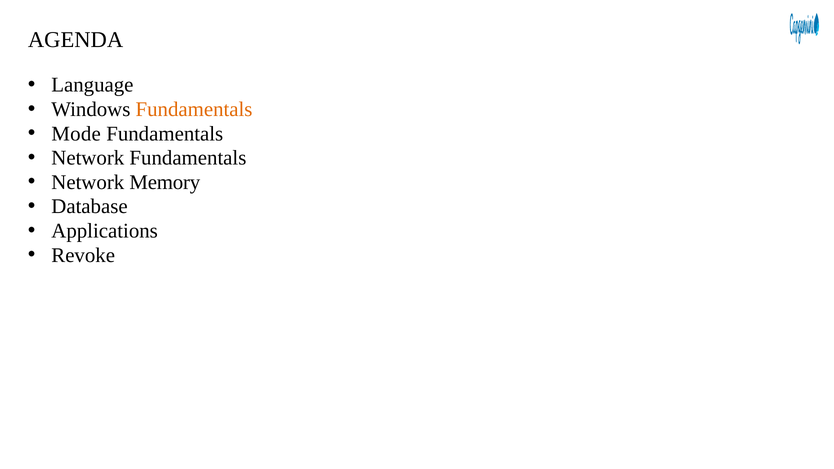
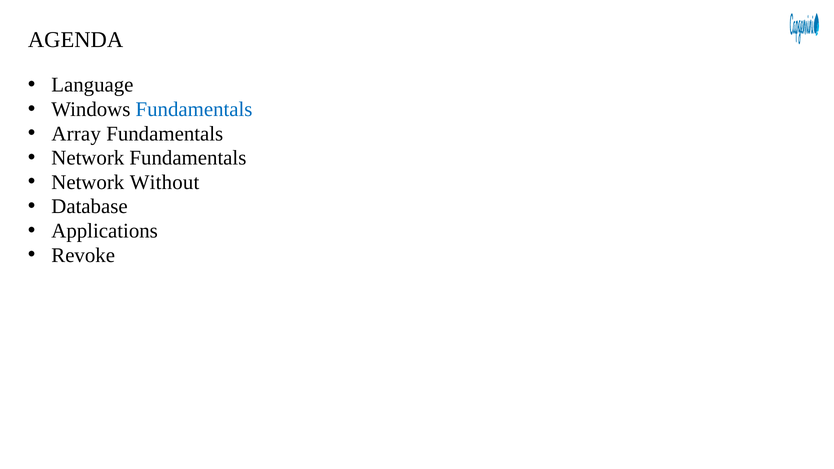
Fundamentals at (194, 109) colour: orange -> blue
Mode: Mode -> Array
Memory: Memory -> Without
